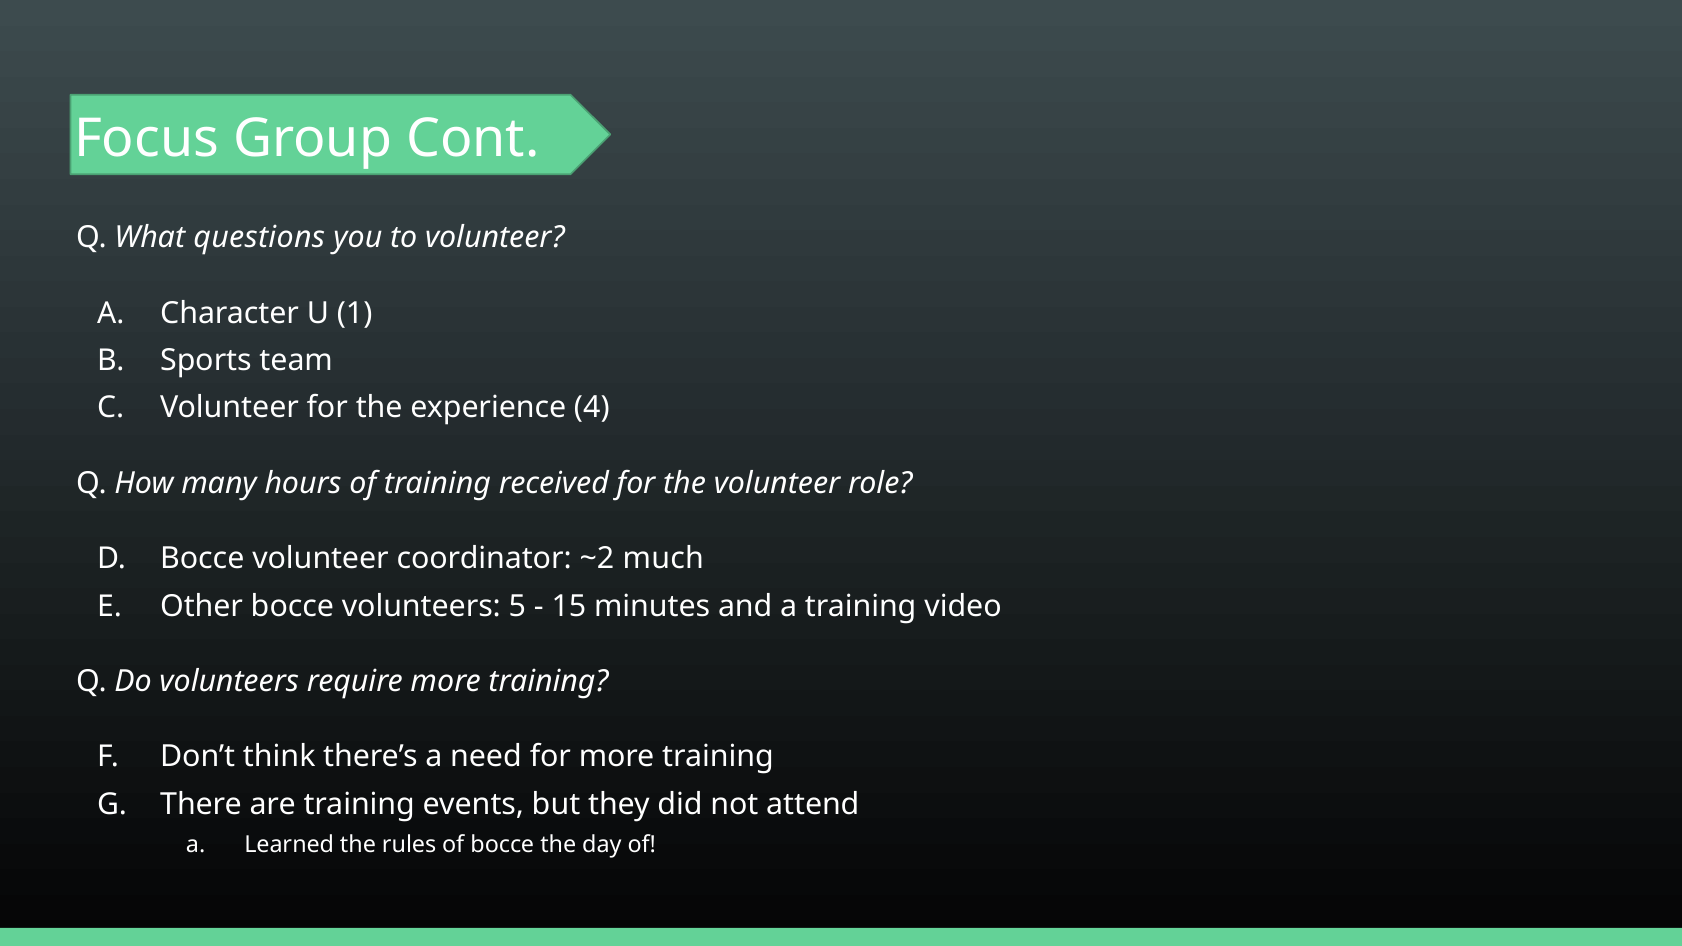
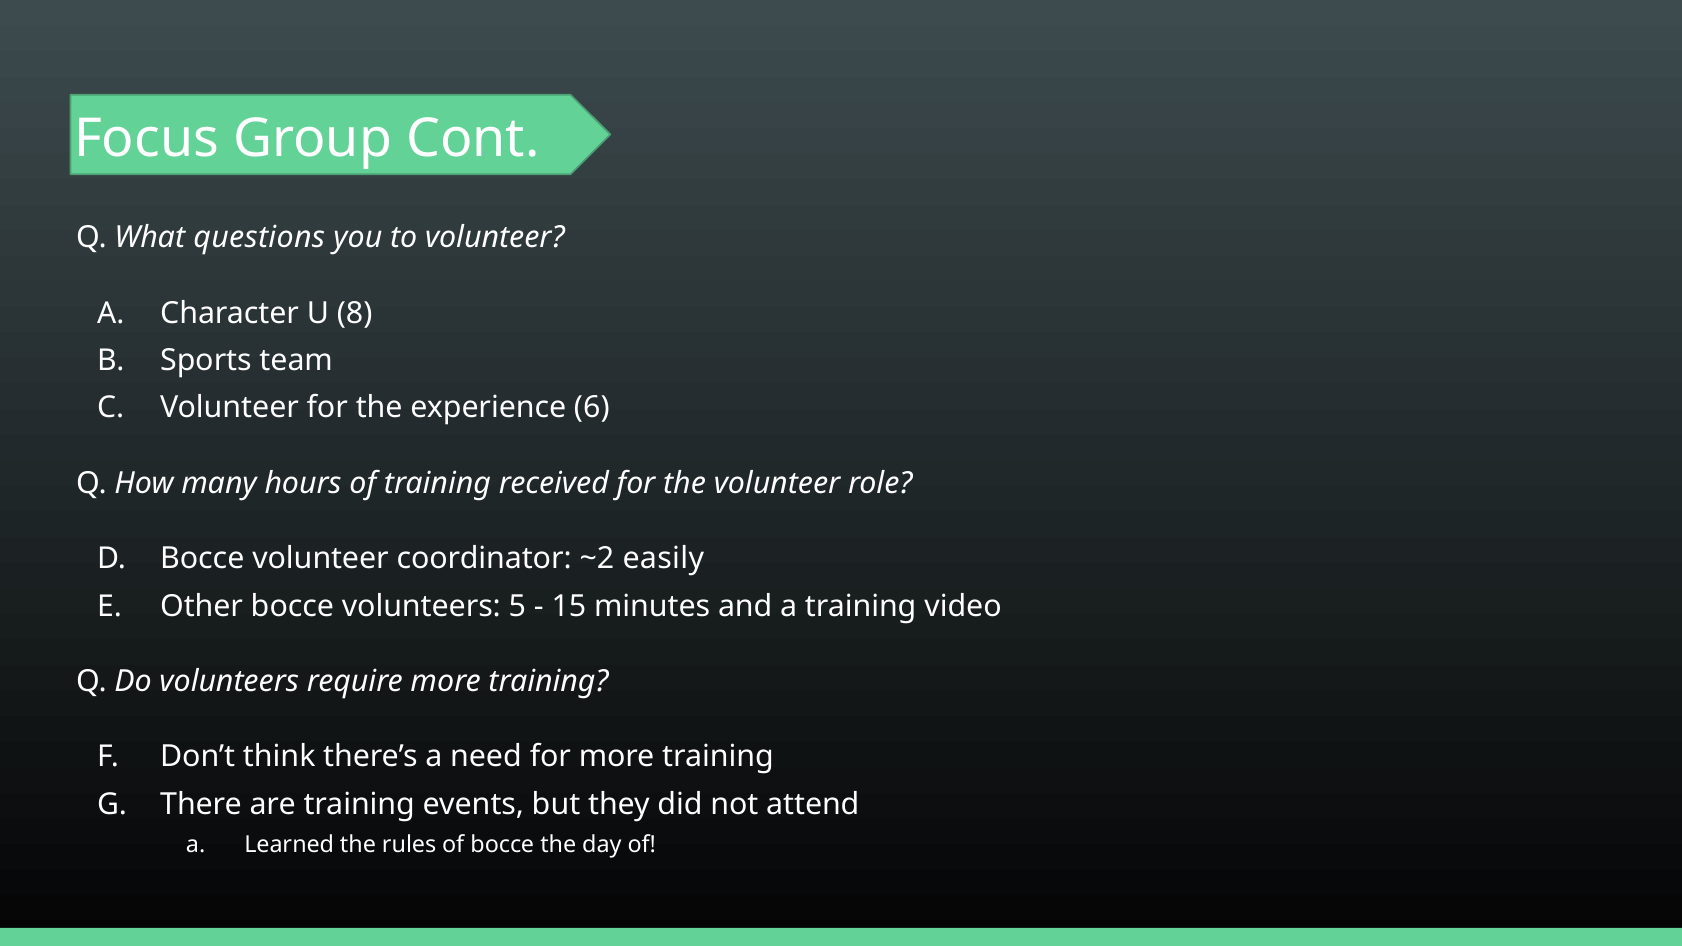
1: 1 -> 8
4: 4 -> 6
much: much -> easily
